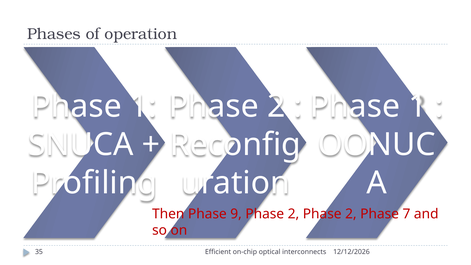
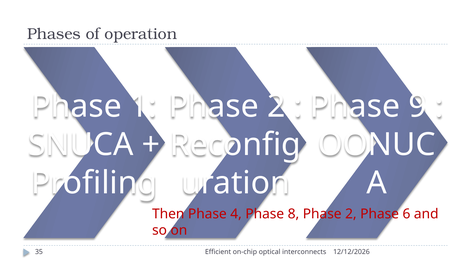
1 at (418, 106): 1 -> 9
9: 9 -> 4
2 at (293, 214): 2 -> 8
7: 7 -> 6
